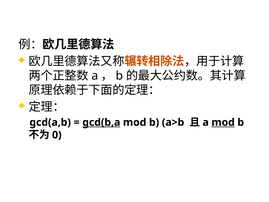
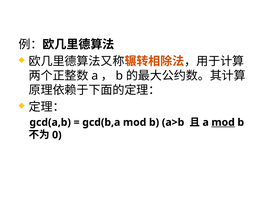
gcd(b,a underline: present -> none
